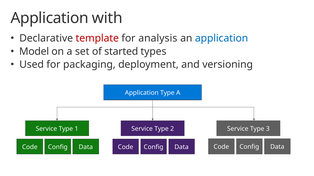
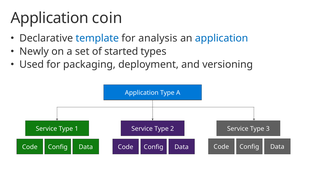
with: with -> coin
template colour: red -> blue
Model: Model -> Newly
